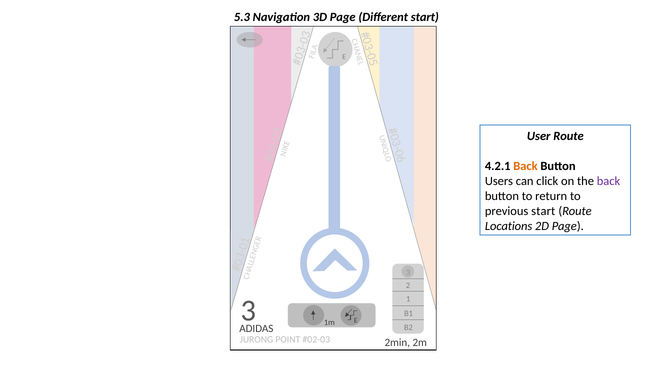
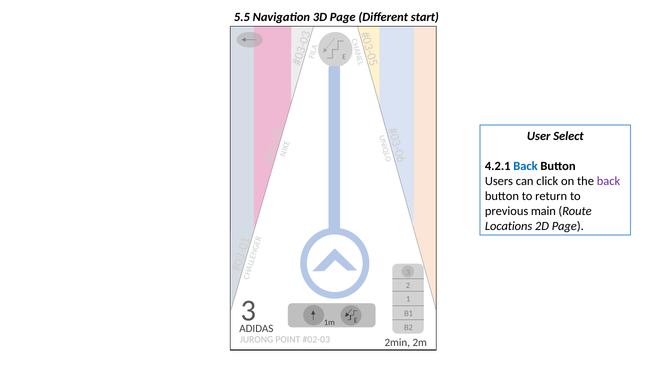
5.3: 5.3 -> 5.5
User Route: Route -> Select
Back at (526, 166) colour: orange -> blue
previous start: start -> main
